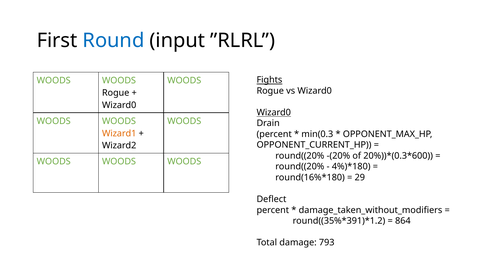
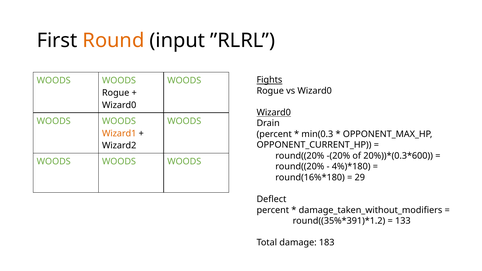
Round colour: blue -> orange
864: 864 -> 133
793: 793 -> 183
